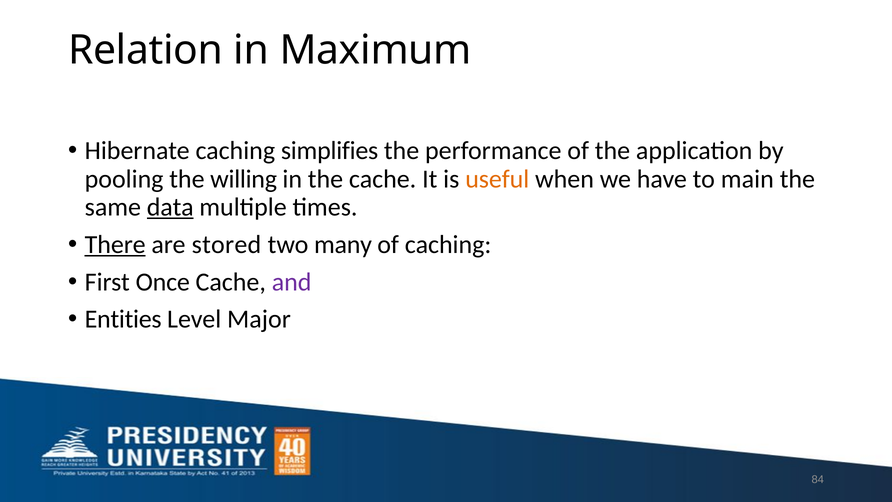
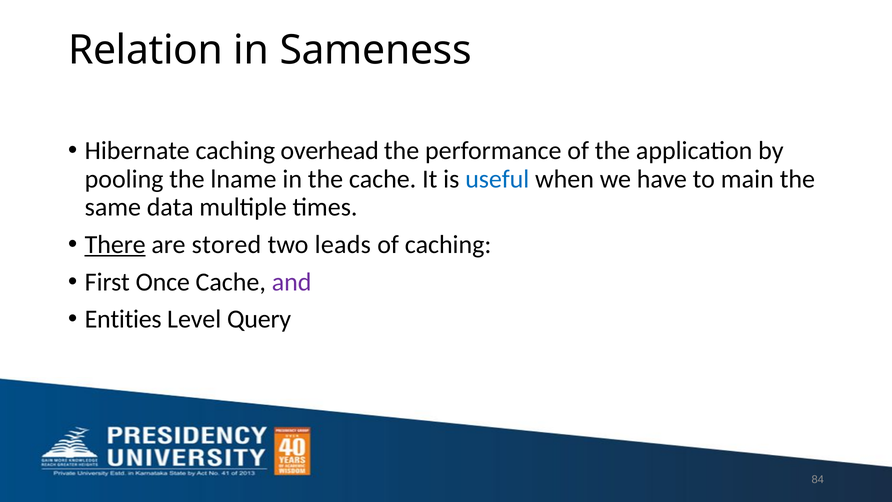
Maximum: Maximum -> Sameness
simplifies: simplifies -> overhead
willing: willing -> lname
useful colour: orange -> blue
data underline: present -> none
many: many -> leads
Major: Major -> Query
